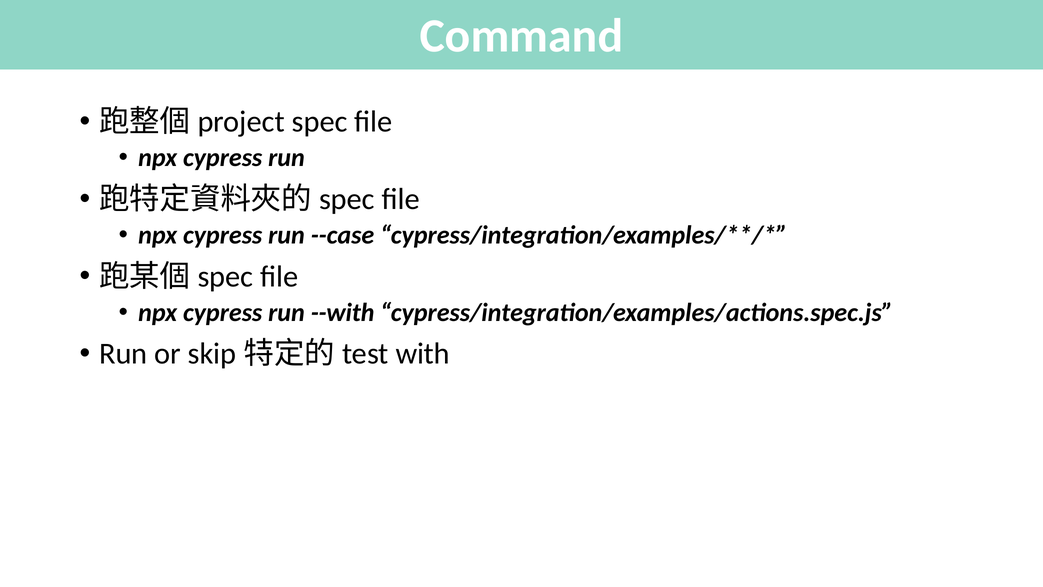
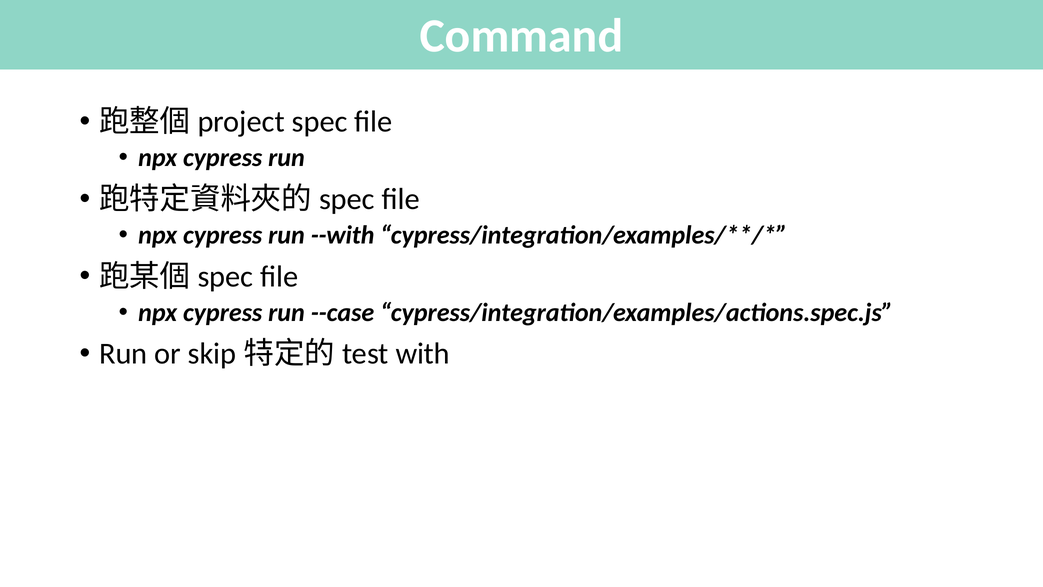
--case: --case -> --with
--with: --with -> --case
